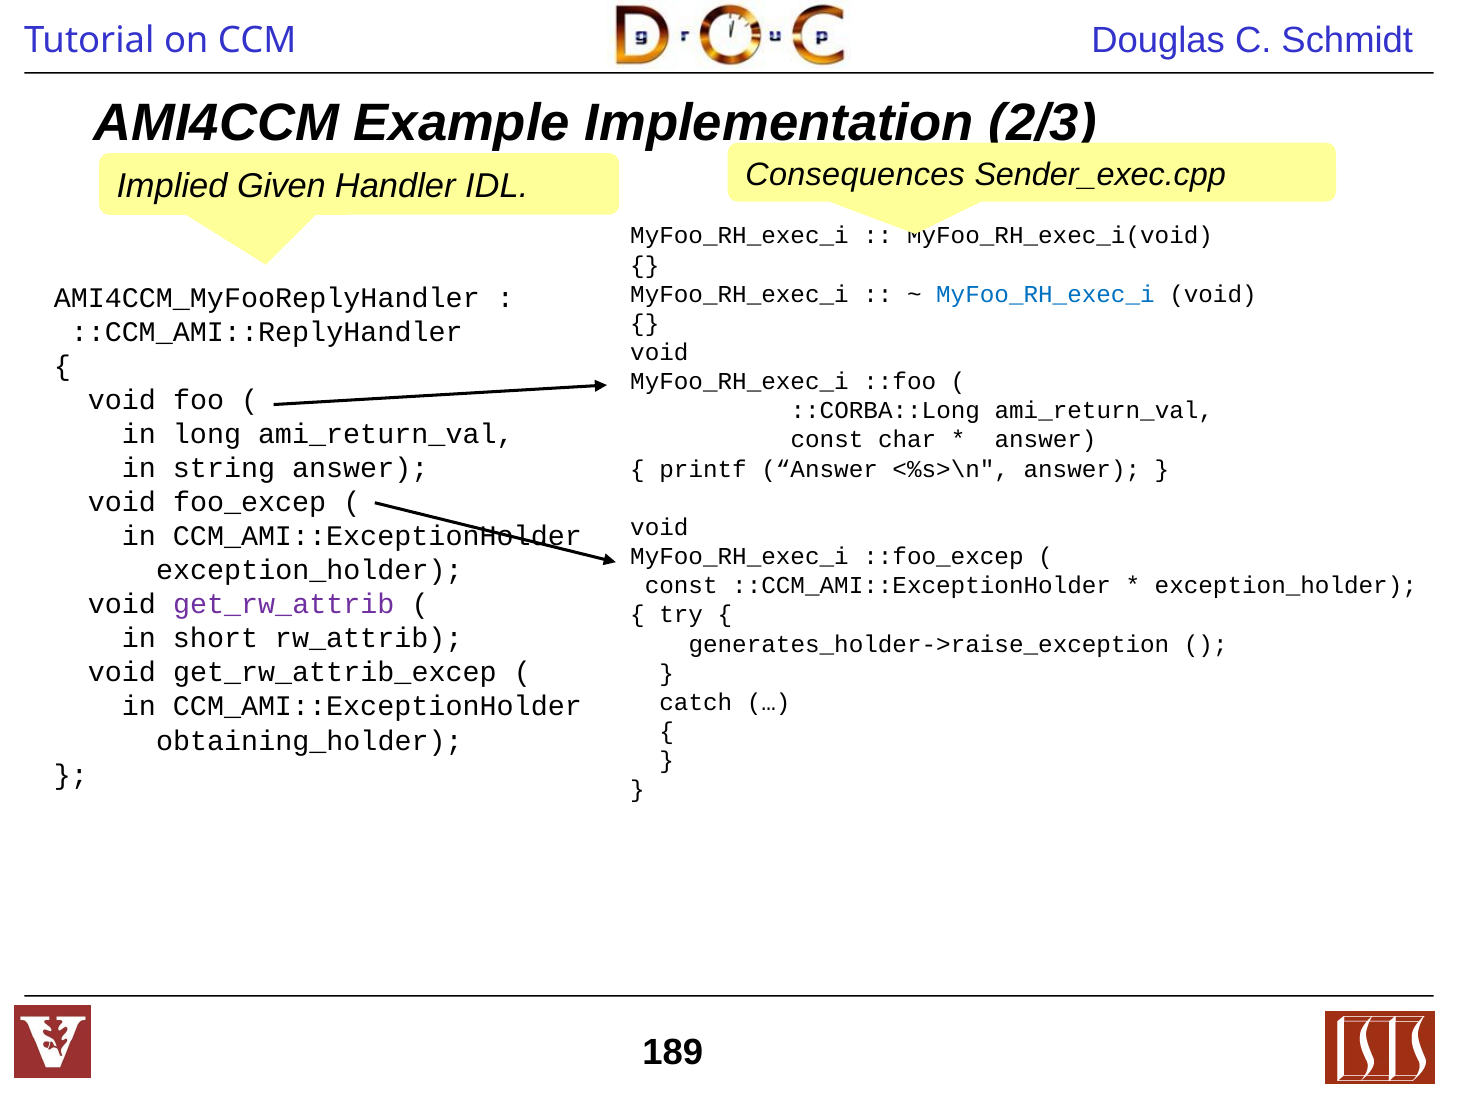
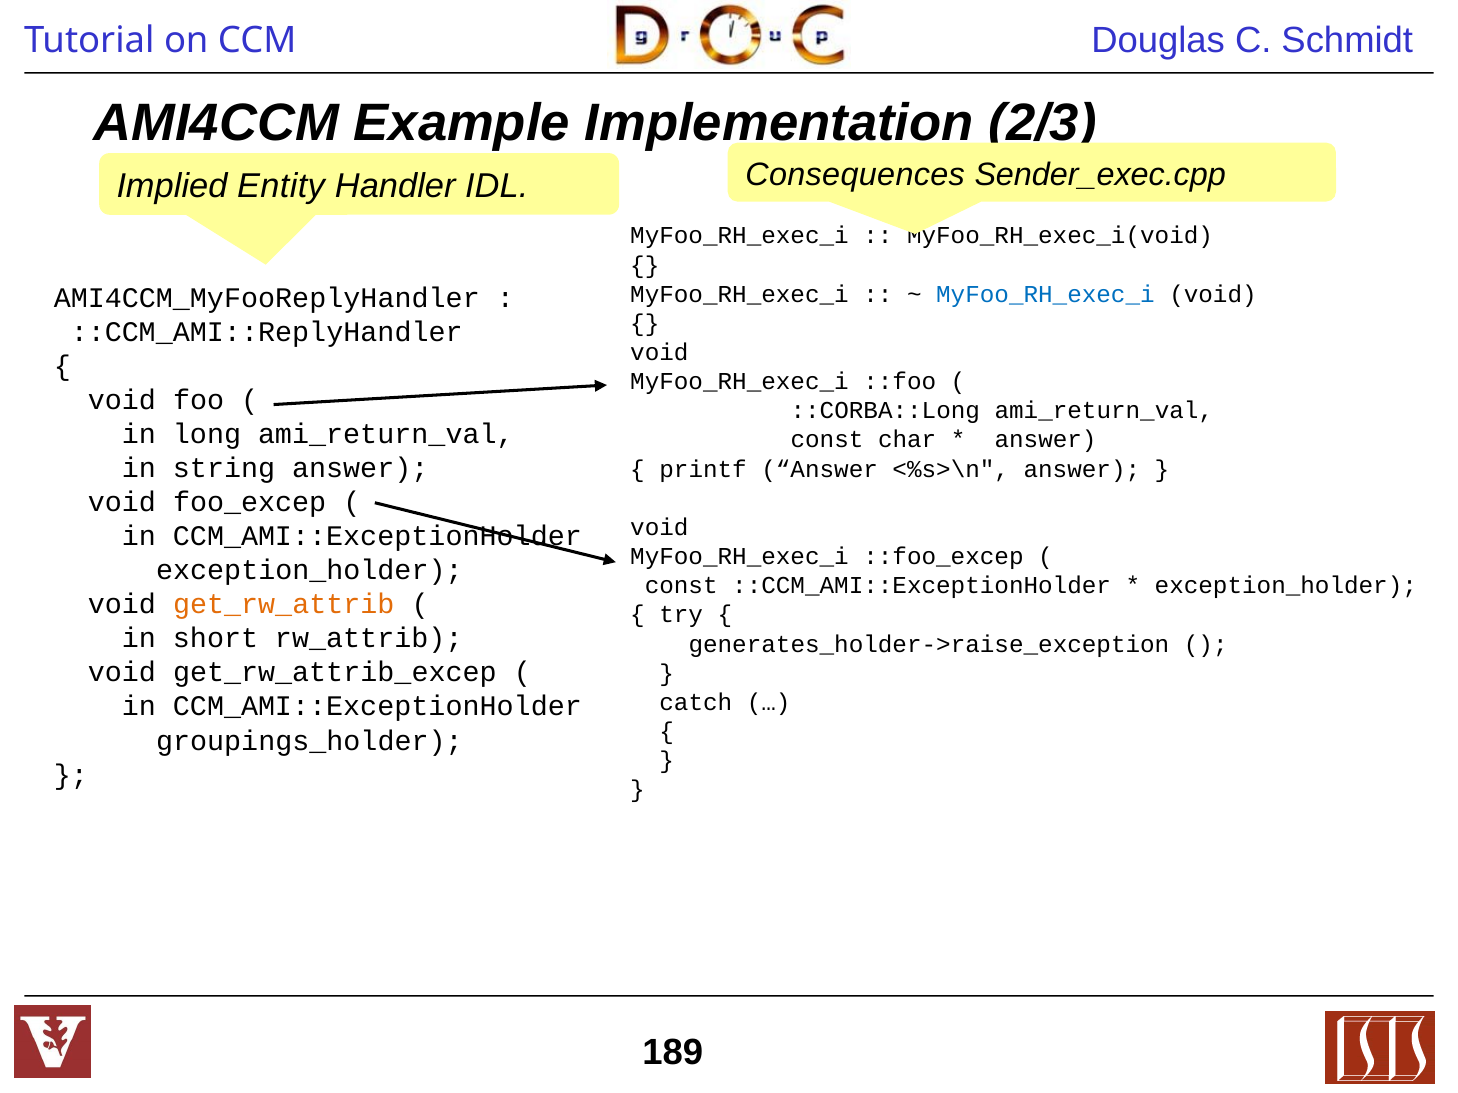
Given: Given -> Entity
get_rw_attrib colour: purple -> orange
obtaining_holder: obtaining_holder -> groupings_holder
